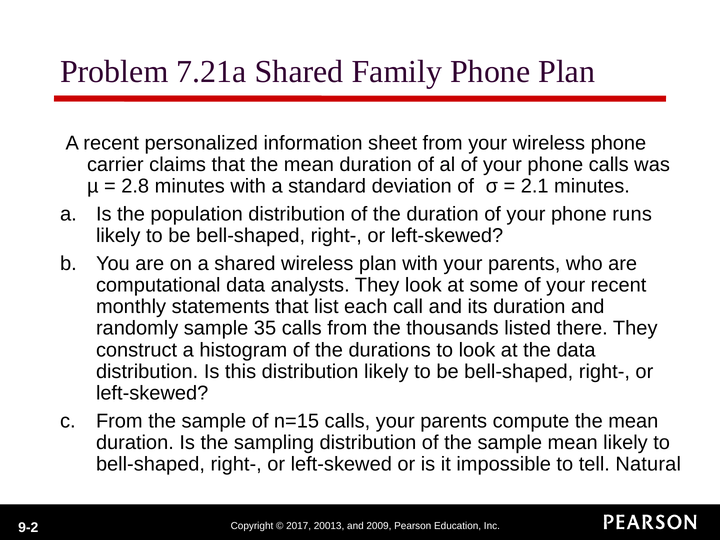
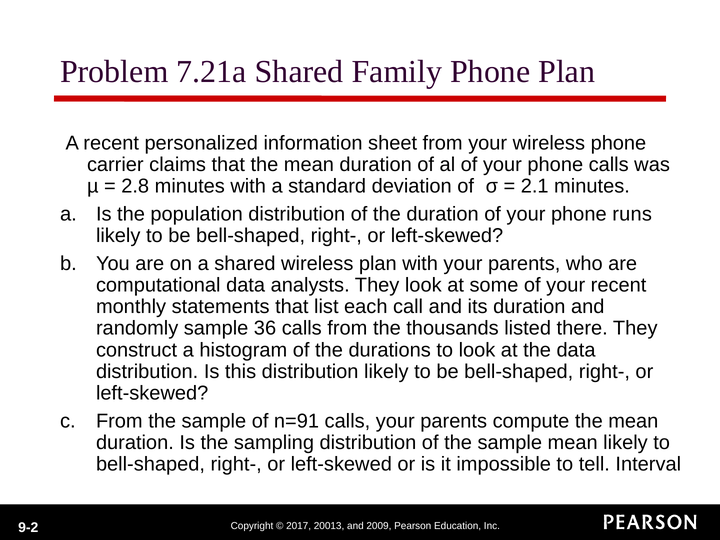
35: 35 -> 36
n=15: n=15 -> n=91
Natural: Natural -> Interval
